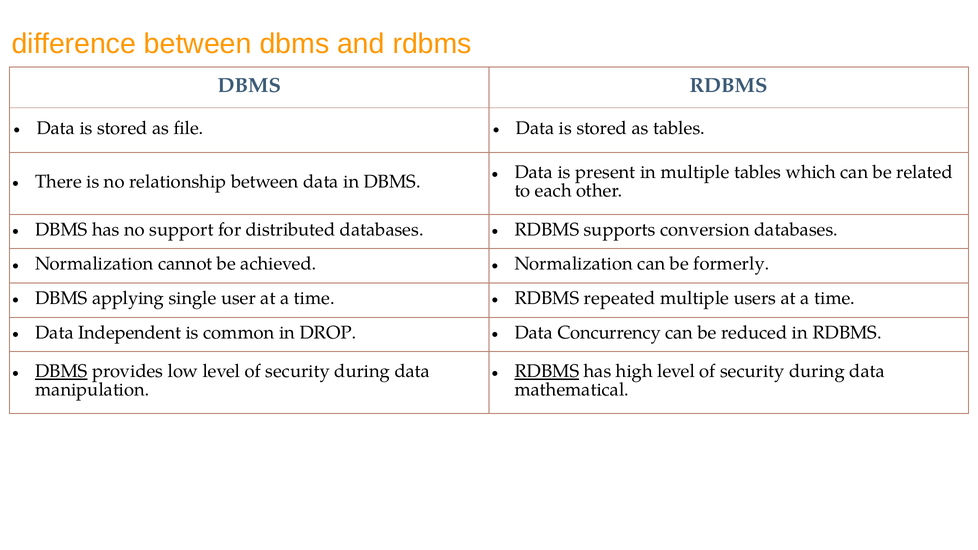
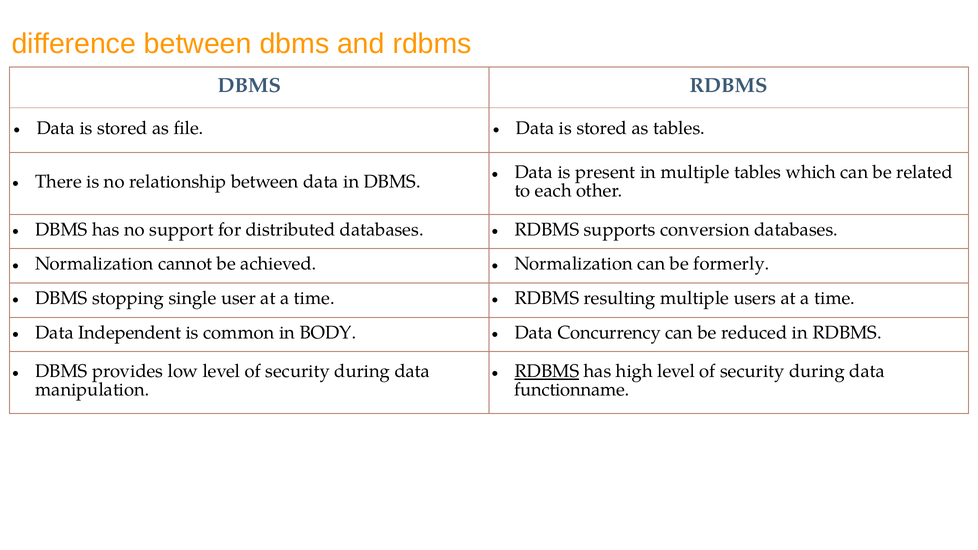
applying: applying -> stopping
repeated: repeated -> resulting
DROP: DROP -> BODY
DBMS at (61, 371) underline: present -> none
mathematical: mathematical -> functionname
